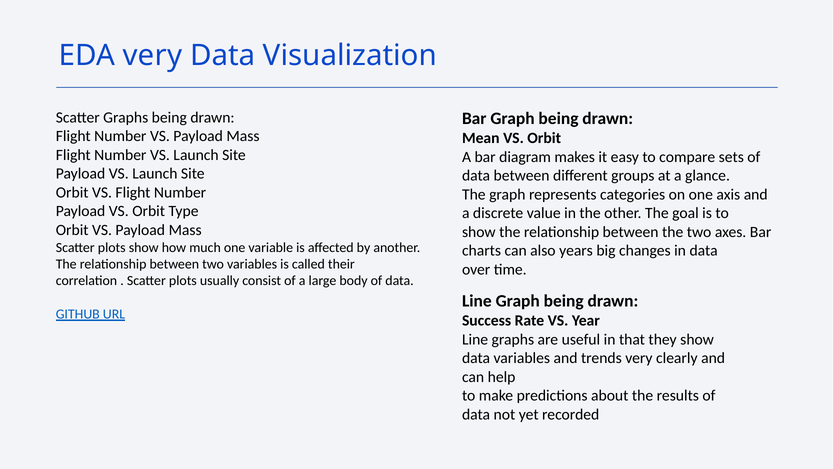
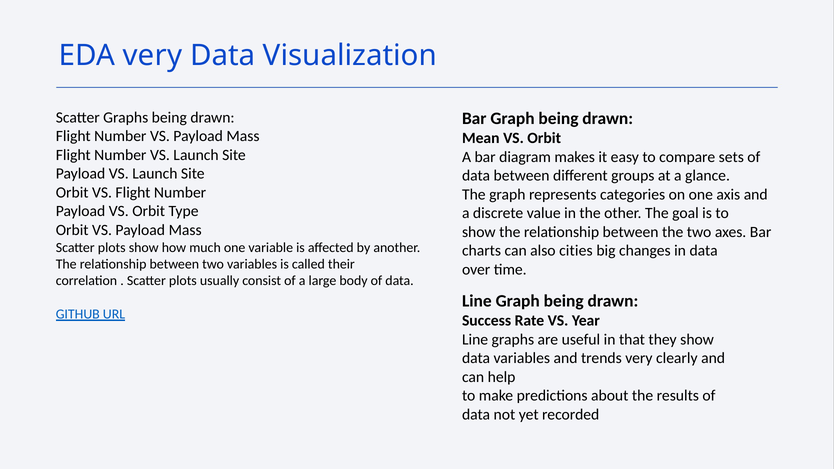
years: years -> cities
